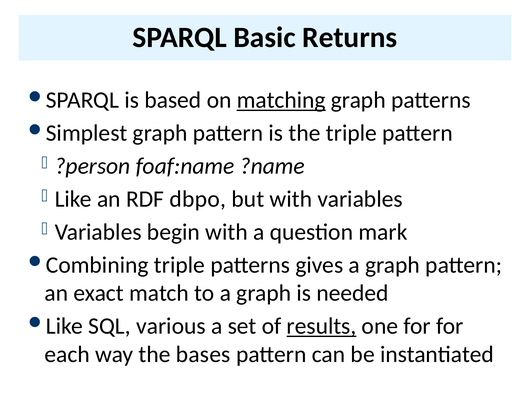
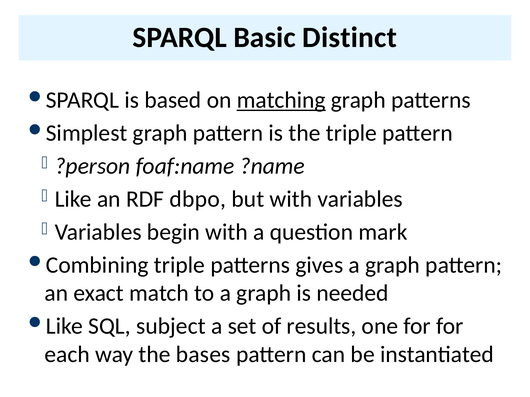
Returns: Returns -> Distinct
various: various -> subject
results underline: present -> none
